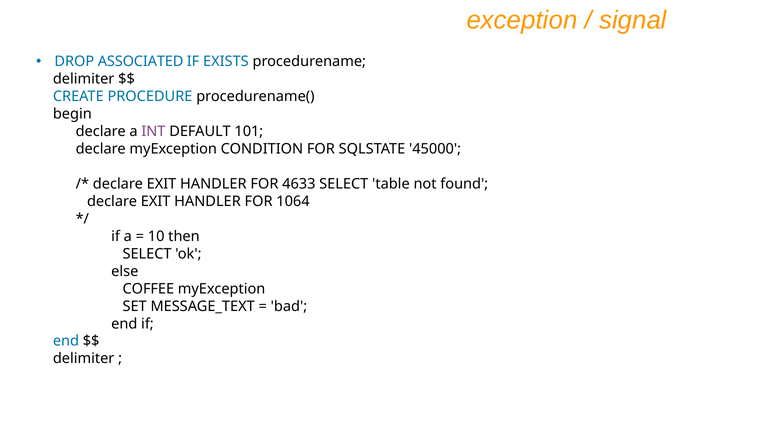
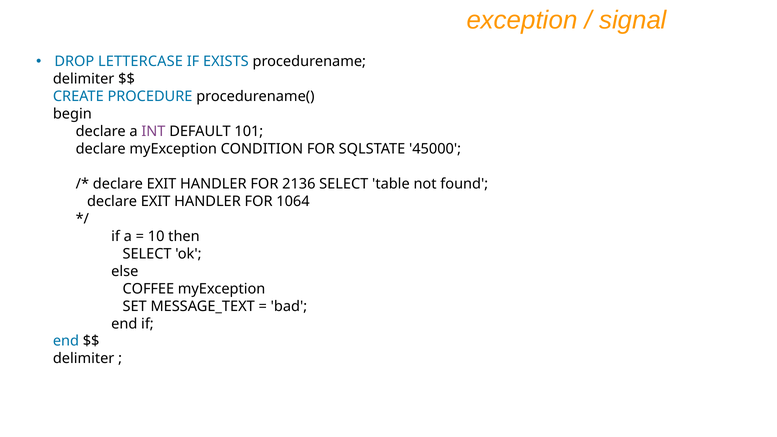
ASSOCIATED: ASSOCIATED -> LETTERCASE
4633: 4633 -> 2136
